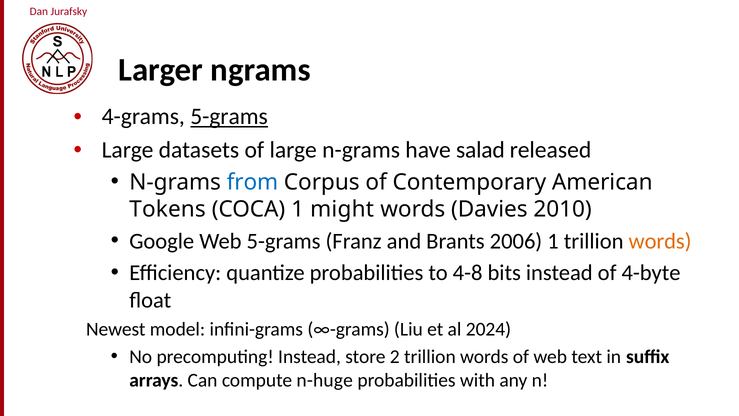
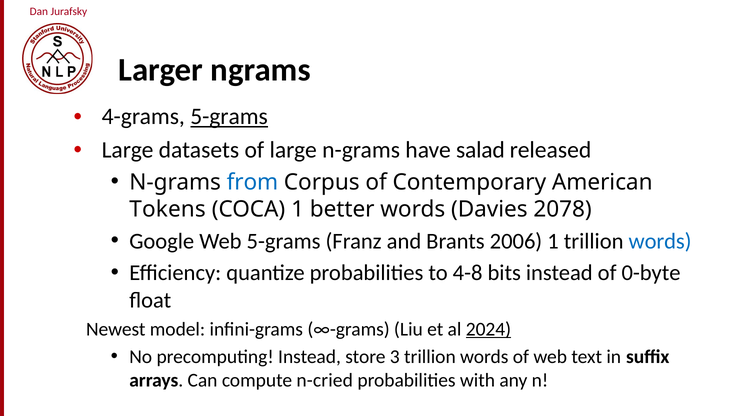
might: might -> better
2010: 2010 -> 2078
words at (660, 241) colour: orange -> blue
4-byte: 4-byte -> 0-byte
2024 underline: none -> present
2: 2 -> 3
n-huge: n-huge -> n-cried
